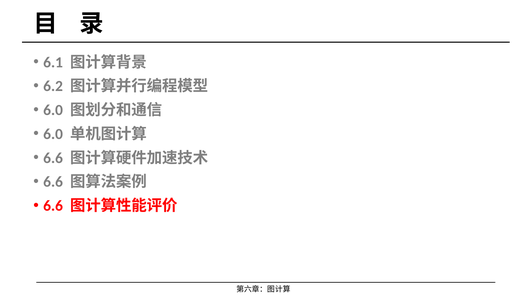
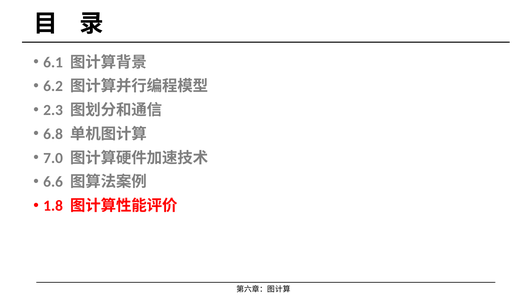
6.0 at (53, 110): 6.0 -> 2.3
6.0 at (53, 134): 6.0 -> 6.8
6.6 at (53, 158): 6.6 -> 7.0
6.6 at (53, 206): 6.6 -> 1.8
